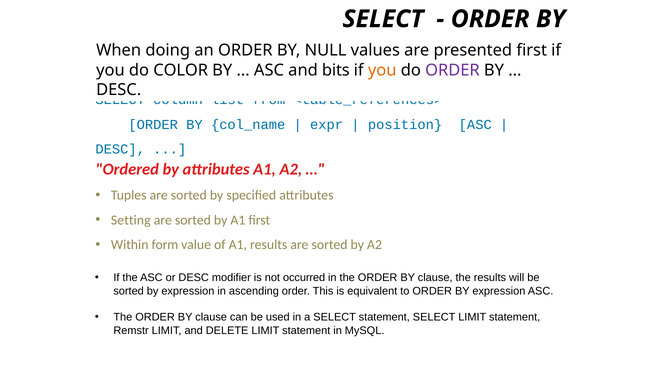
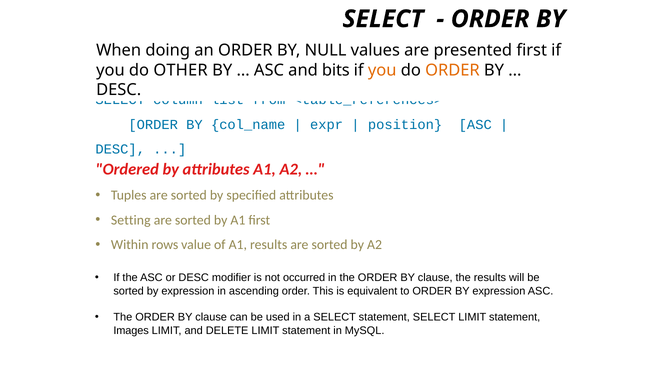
COLOR: COLOR -> OTHER
ORDER at (452, 70) colour: purple -> orange
form: form -> rows
Remstr: Remstr -> Images
